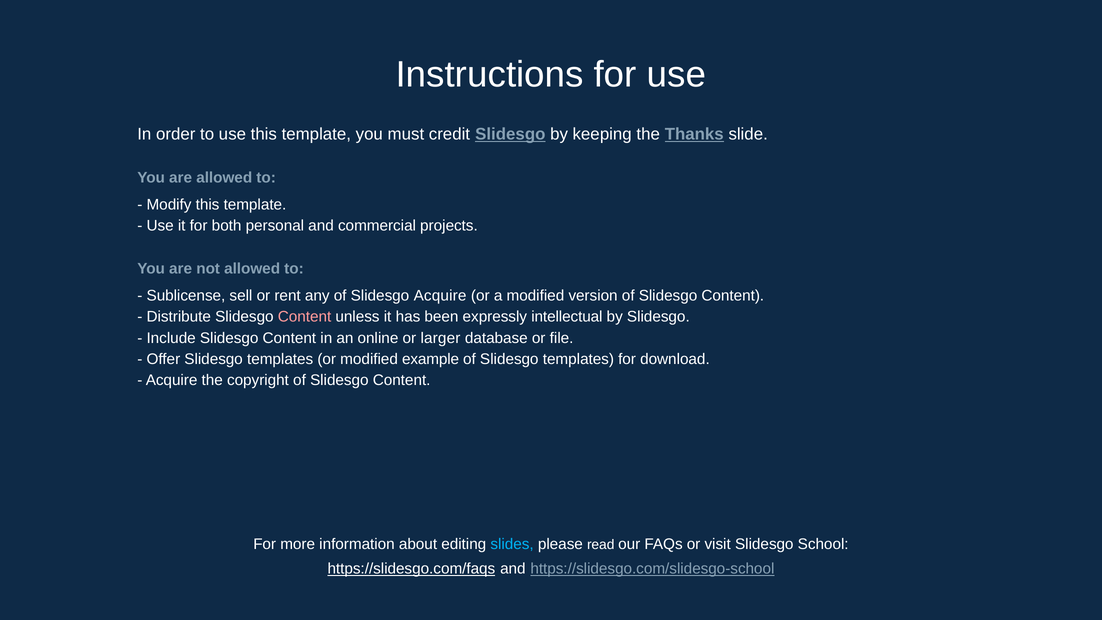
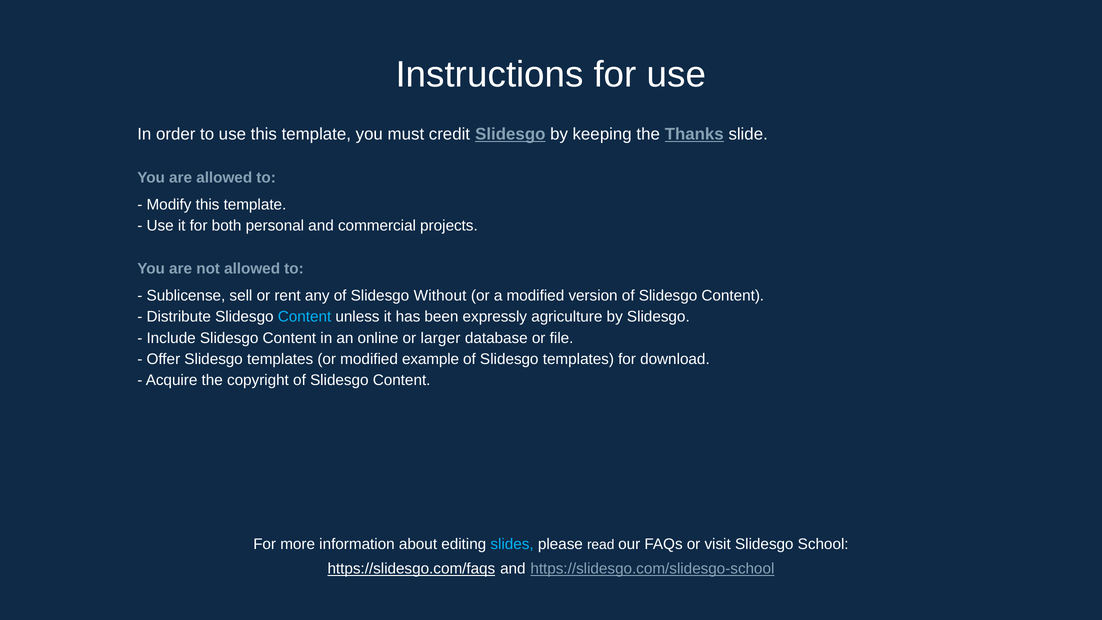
Slidesgo Acquire: Acquire -> Without
Content at (305, 317) colour: pink -> light blue
intellectual: intellectual -> agriculture
